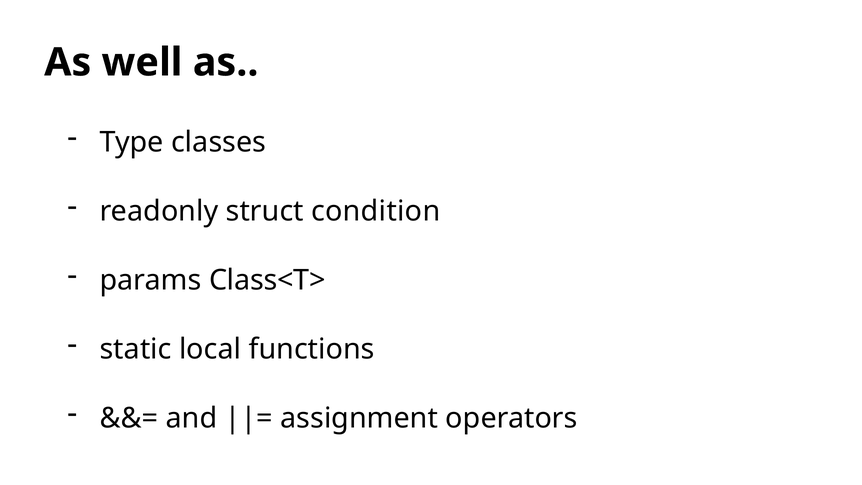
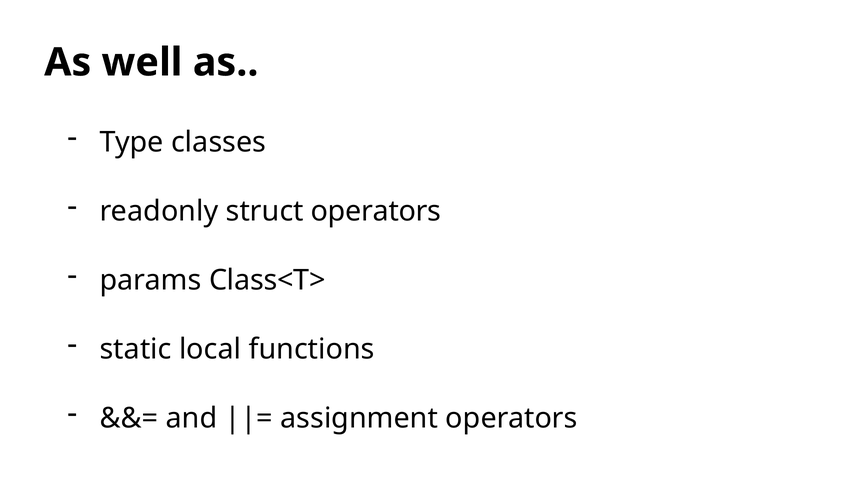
struct condition: condition -> operators
